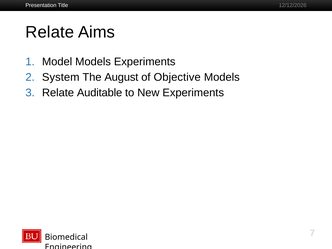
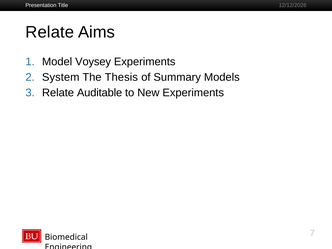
Model Models: Models -> Voysey
August: August -> Thesis
Objective: Objective -> Summary
